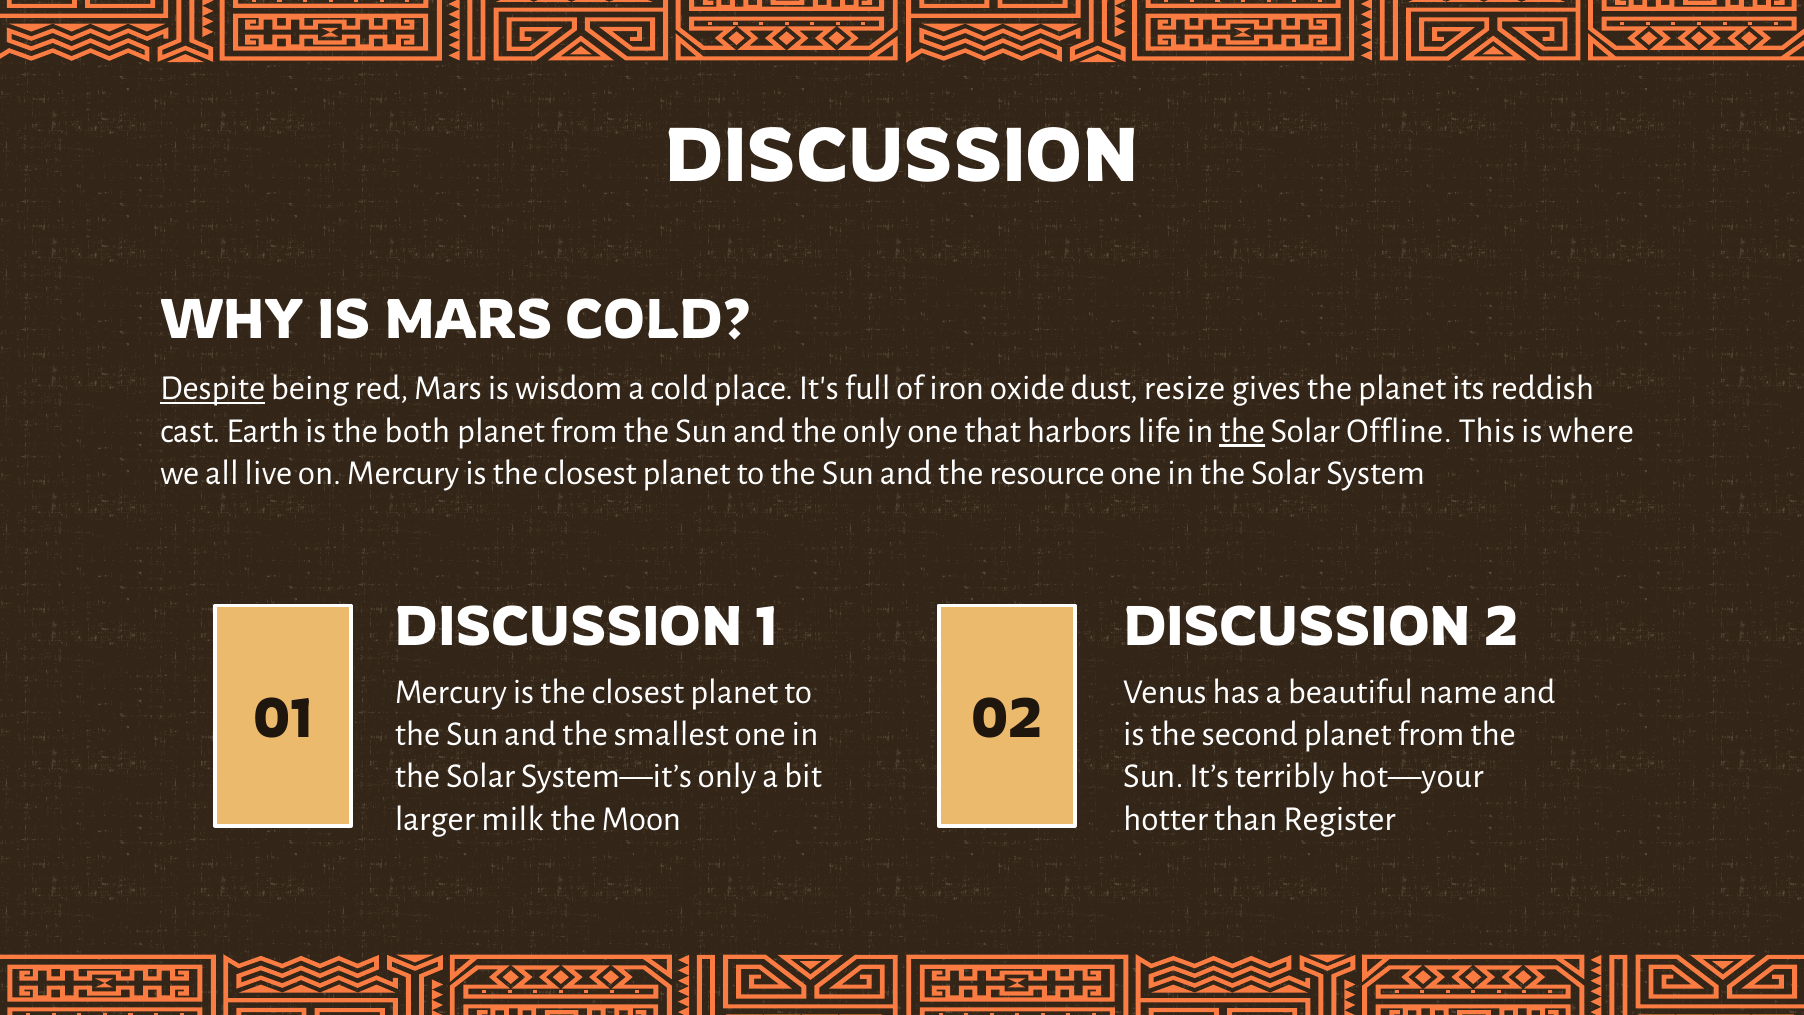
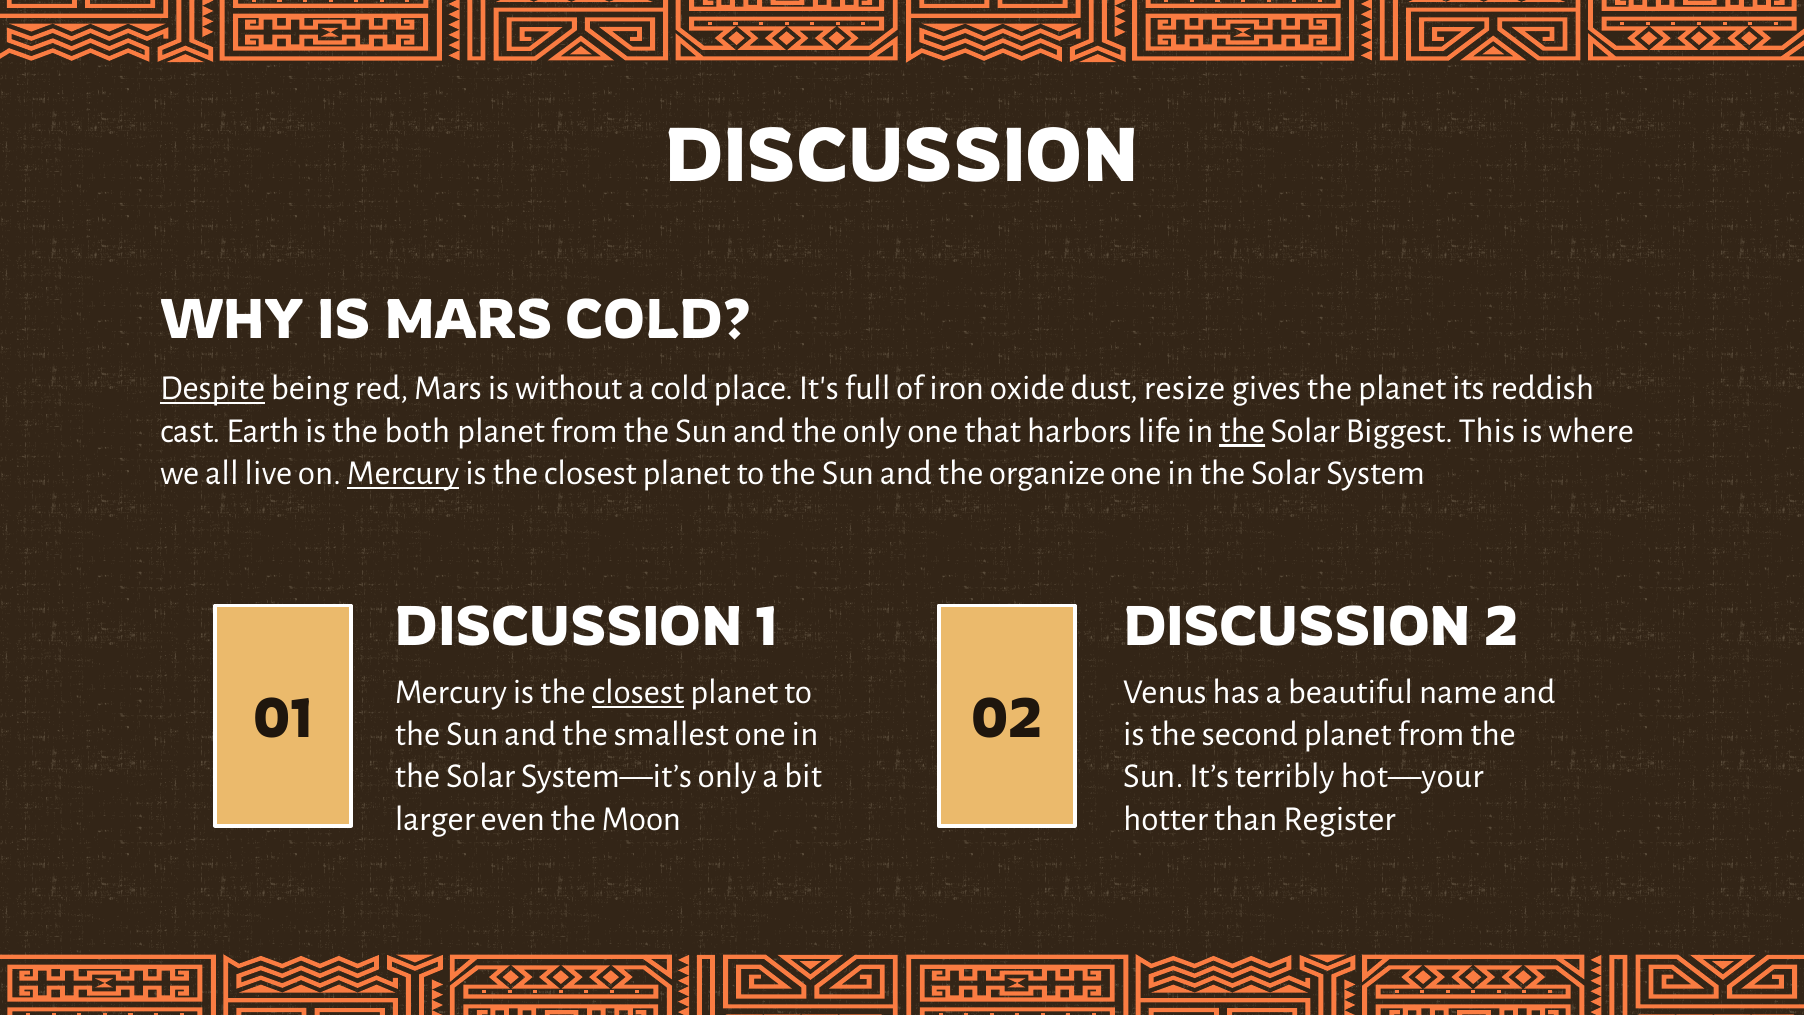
wisdom: wisdom -> without
Offline: Offline -> Biggest
Mercury at (403, 472) underline: none -> present
resource: resource -> organize
closest at (638, 692) underline: none -> present
milk: milk -> even
